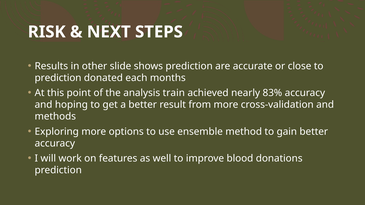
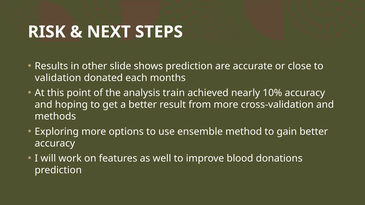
prediction at (58, 78): prediction -> validation
83%: 83% -> 10%
